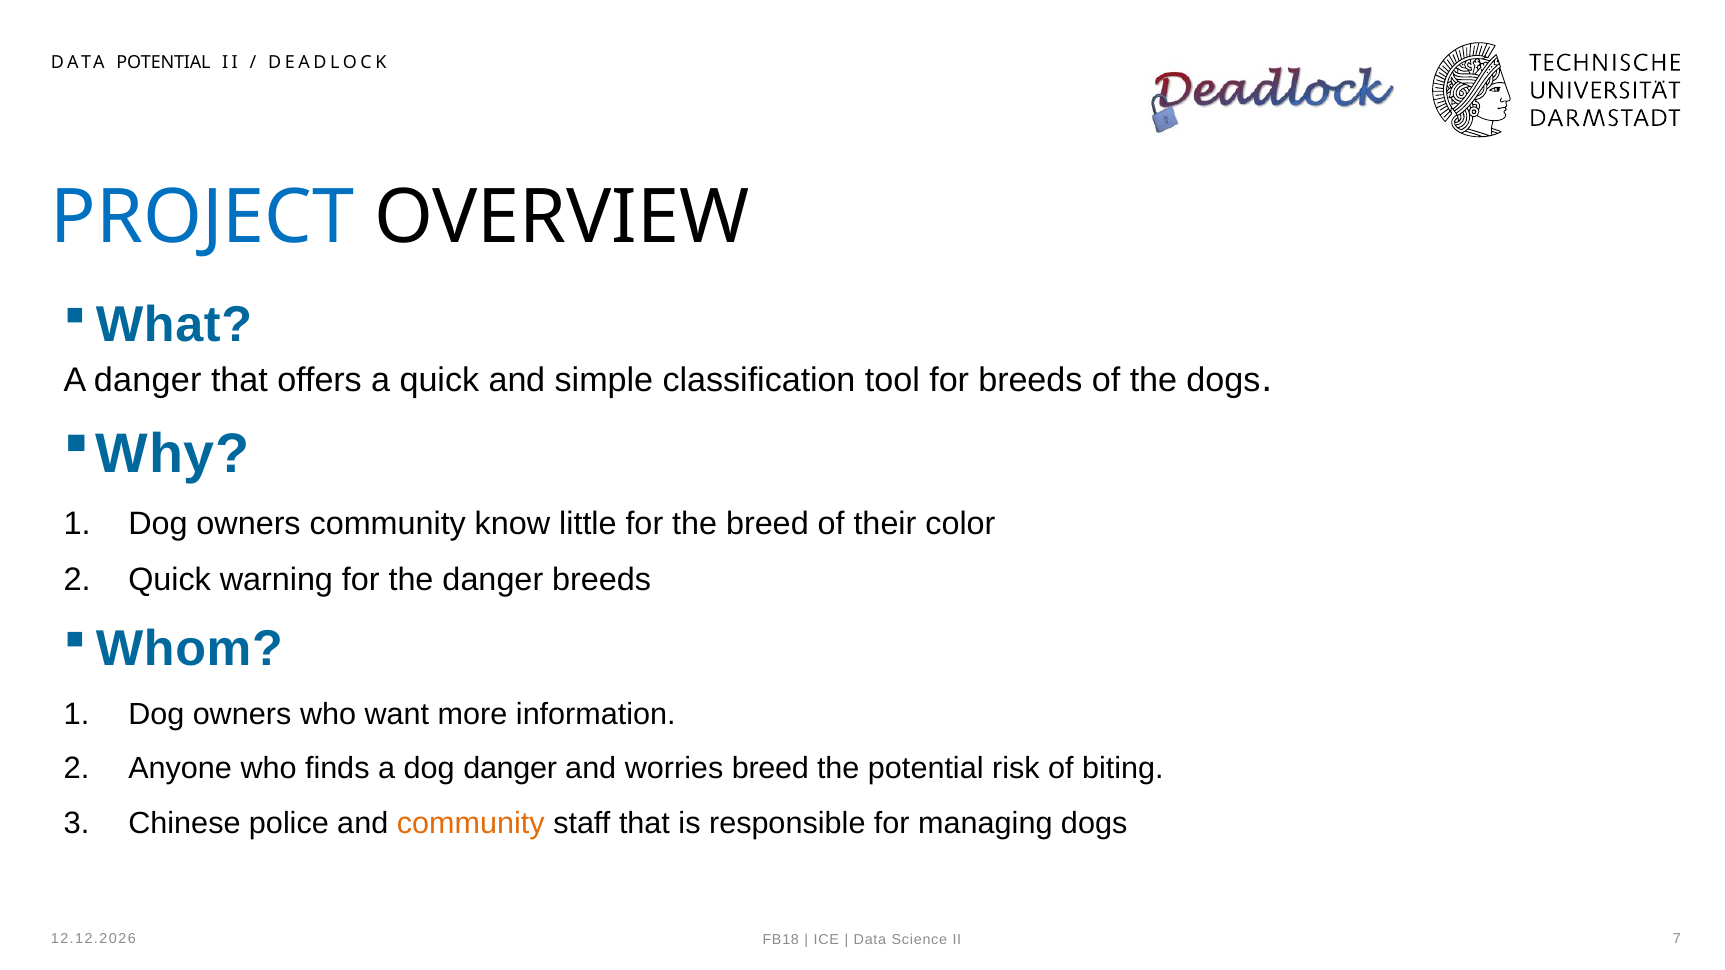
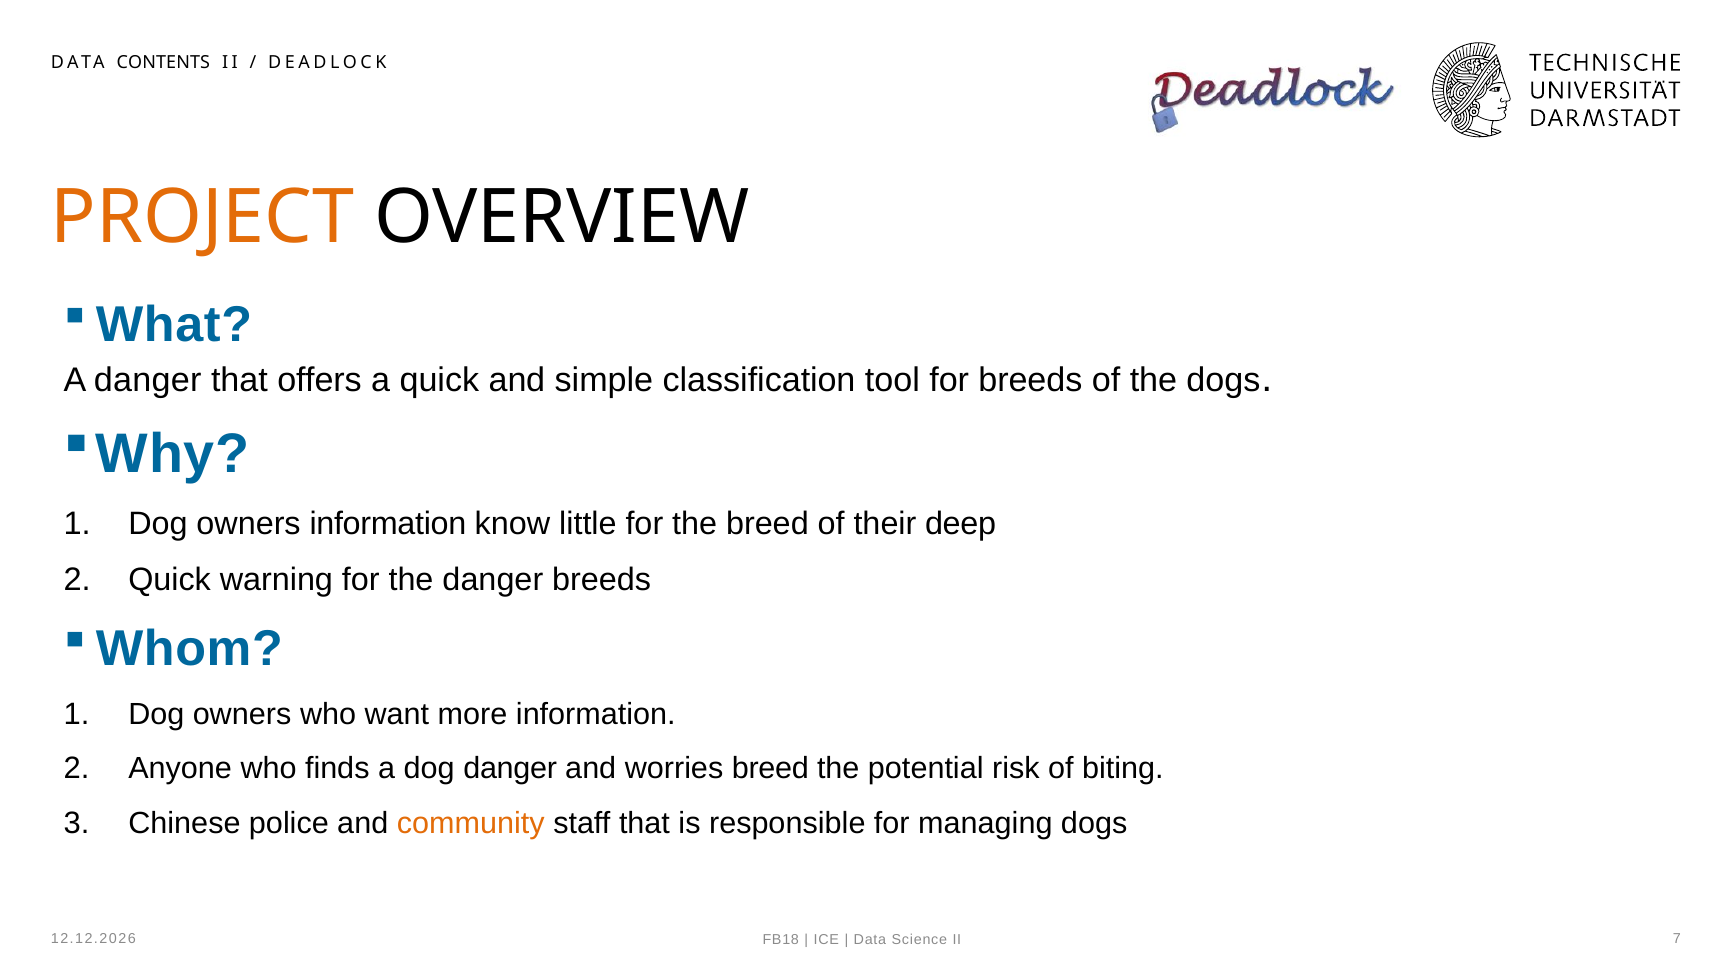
DATA POTENTIAL: POTENTIAL -> CONTENTS
PROJECT colour: blue -> orange
owners community: community -> information
color: color -> deep
